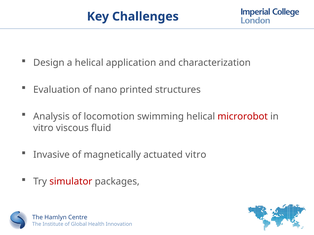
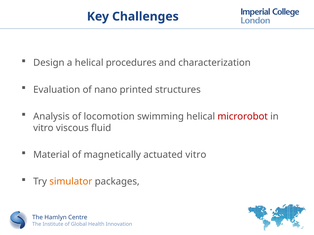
application: application -> procedures
Invasive: Invasive -> Material
simulator colour: red -> orange
